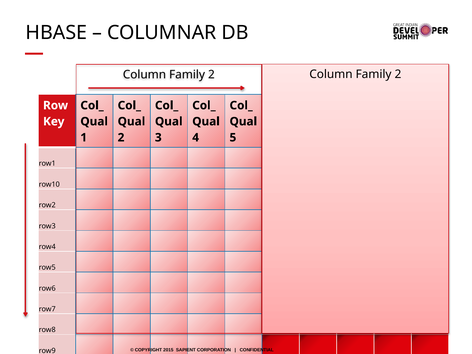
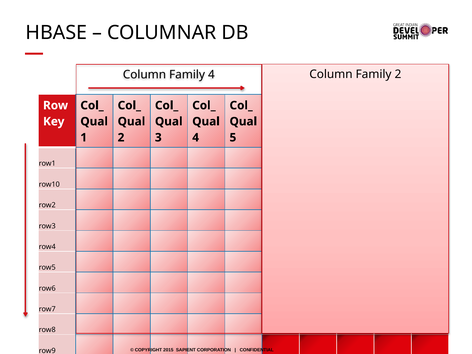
2 at (211, 75): 2 -> 4
